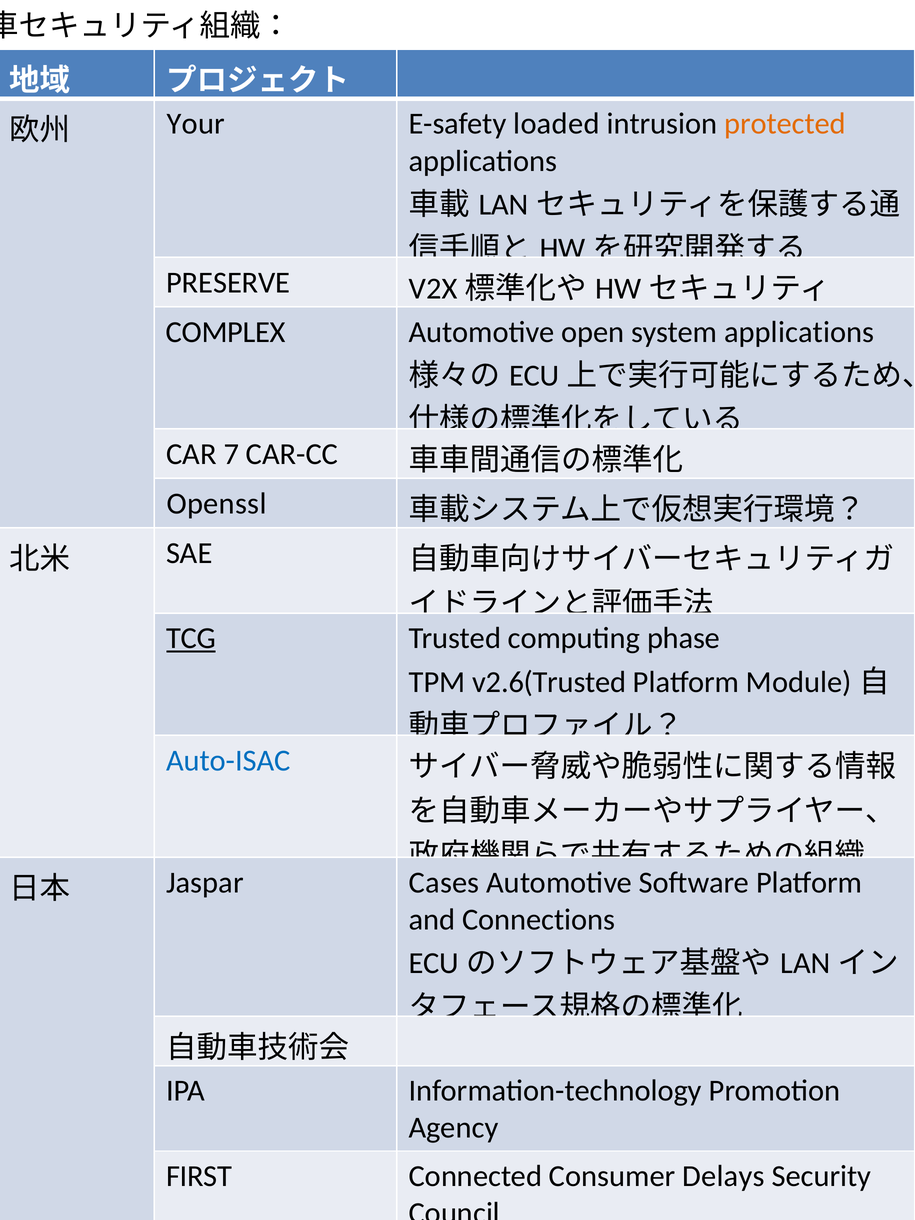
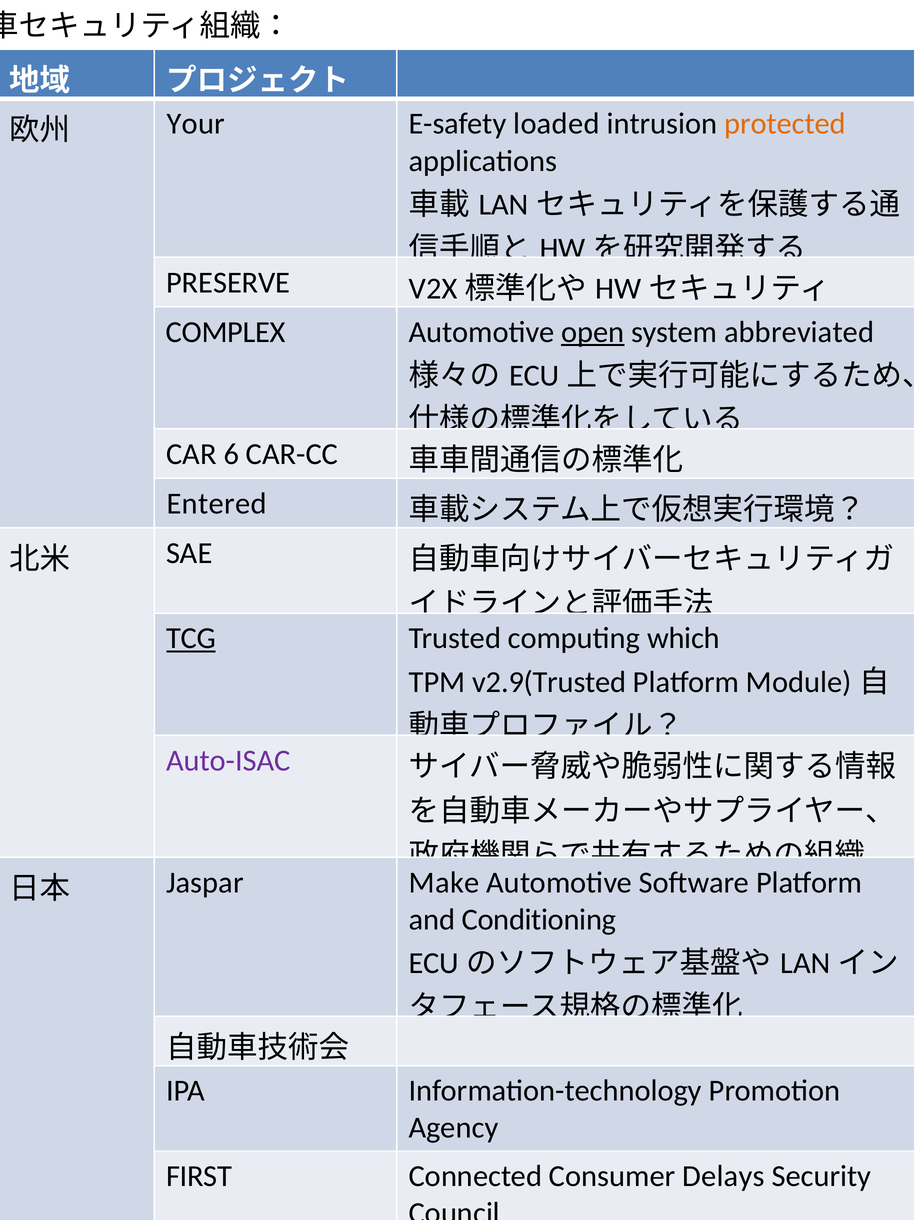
open underline: none -> present
system applications: applications -> abbreviated
7: 7 -> 6
Openssl: Openssl -> Entered
phase: phase -> which
v2.6(Trusted: v2.6(Trusted -> v2.9(Trusted
Auto-ISAC colour: blue -> purple
Cases: Cases -> Make
Connections: Connections -> Conditioning
